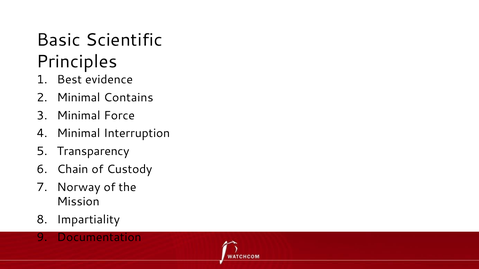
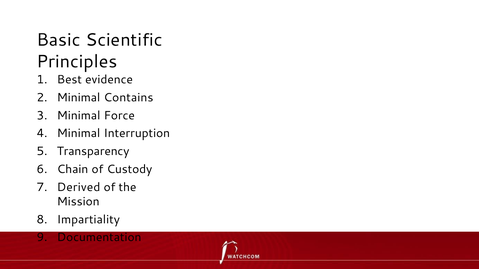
Norway: Norway -> Derived
